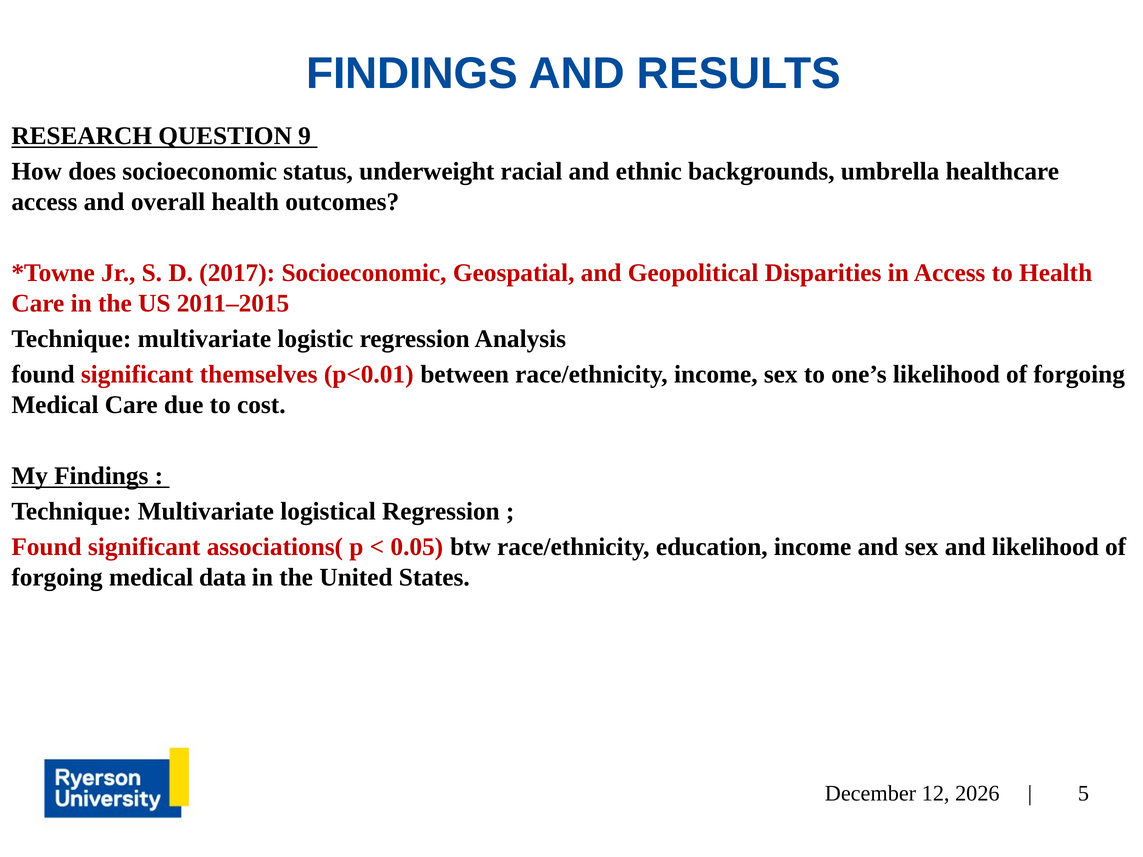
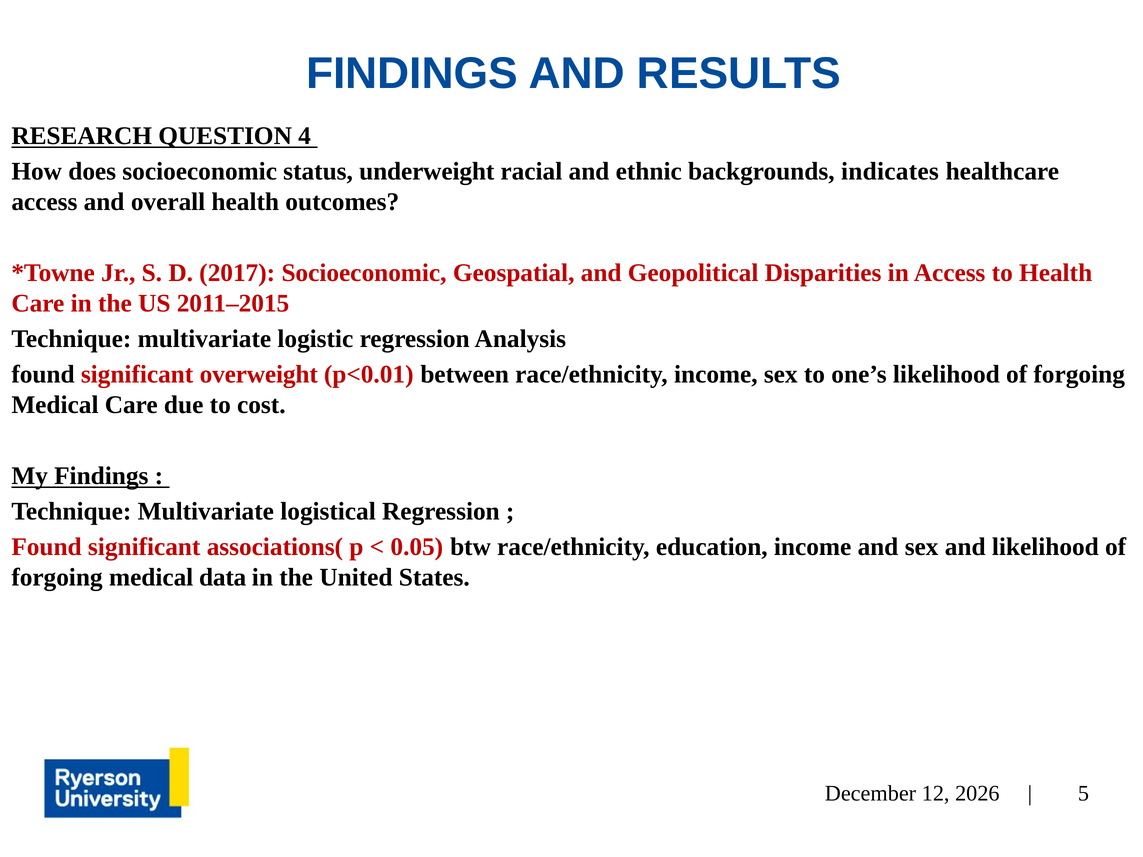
9: 9 -> 4
umbrella: umbrella -> indicates
themselves: themselves -> overweight
